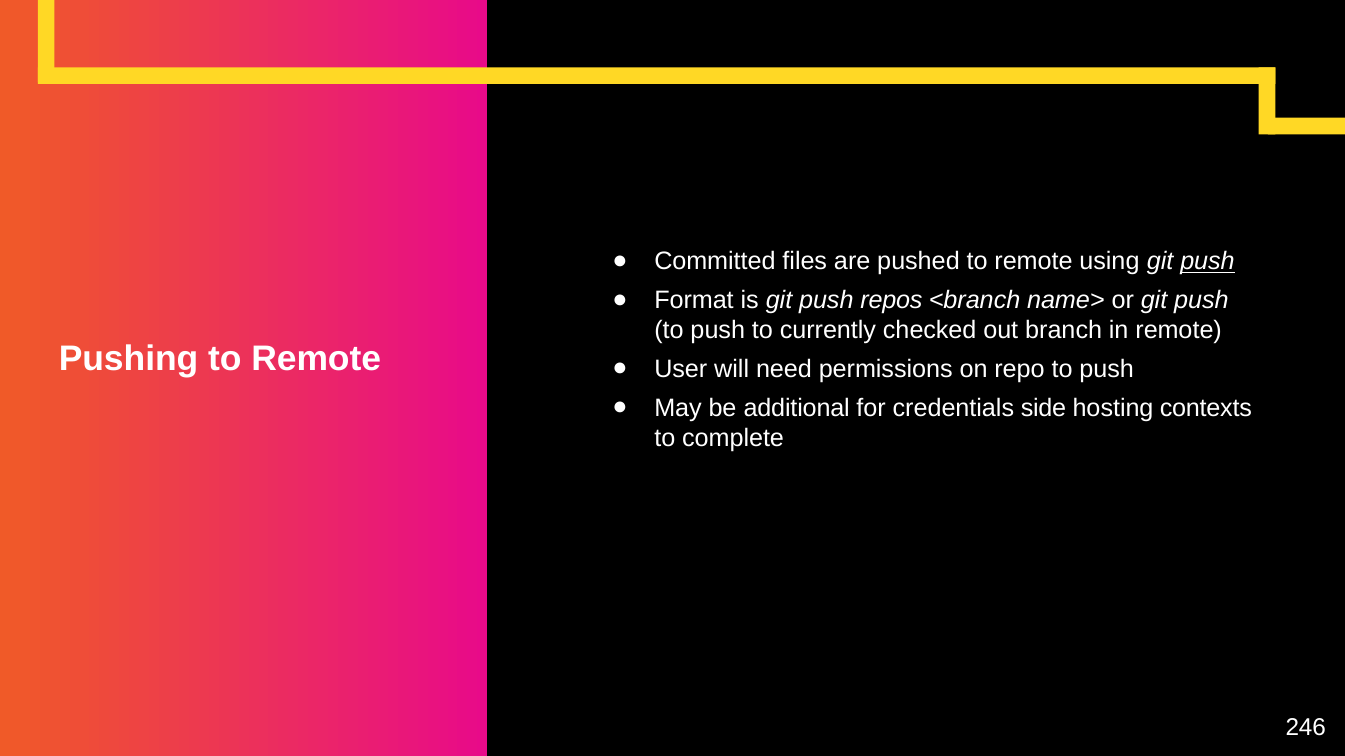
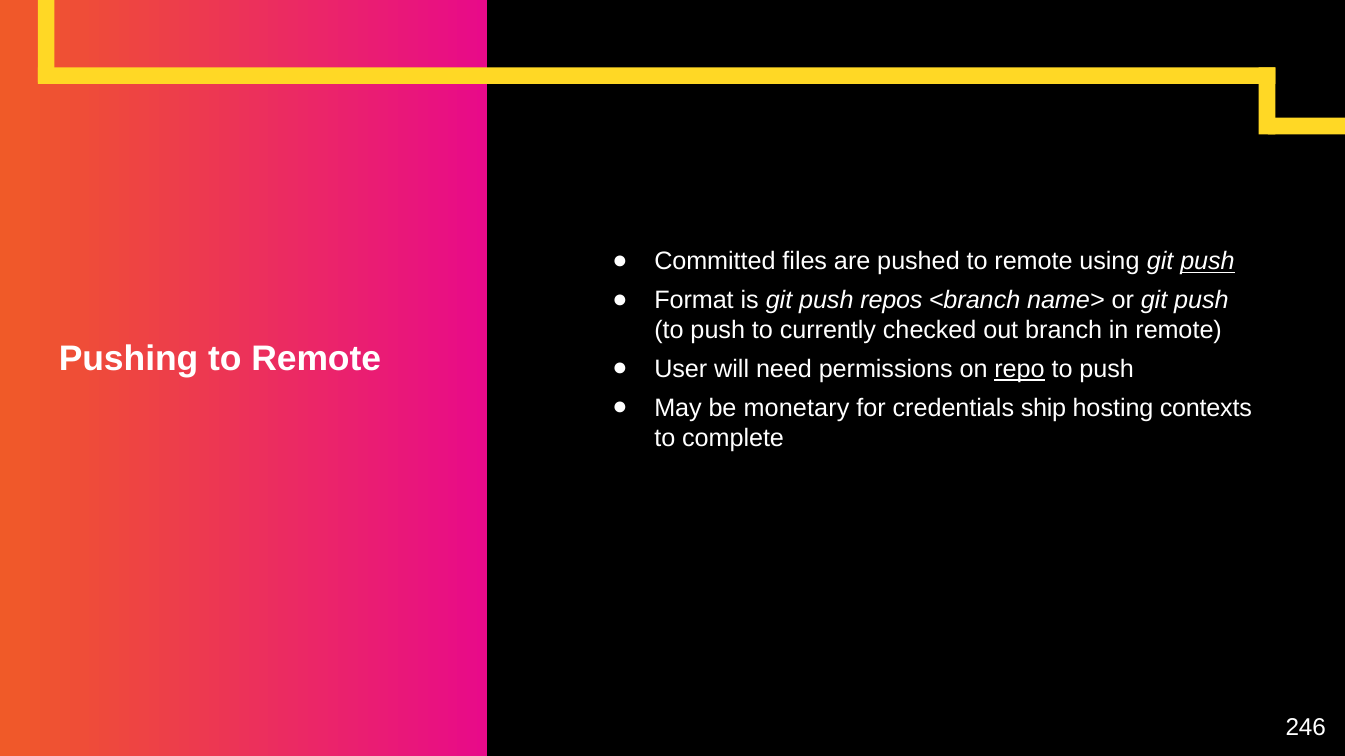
repo underline: none -> present
additional: additional -> monetary
side: side -> ship
